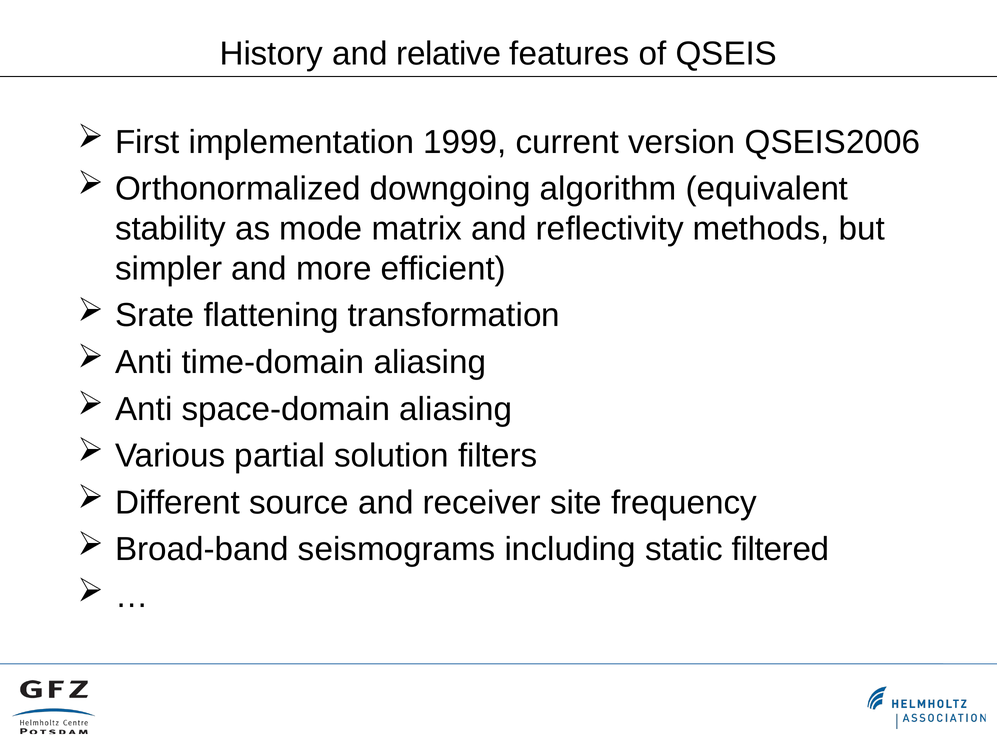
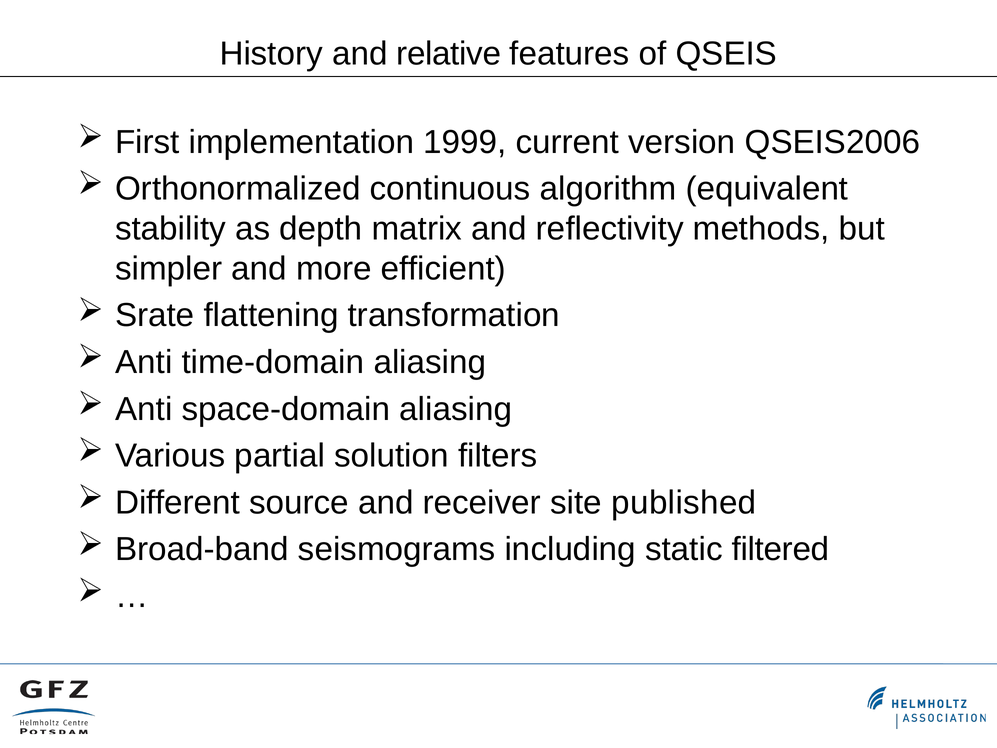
downgoing: downgoing -> continuous
mode: mode -> depth
frequency: frequency -> published
